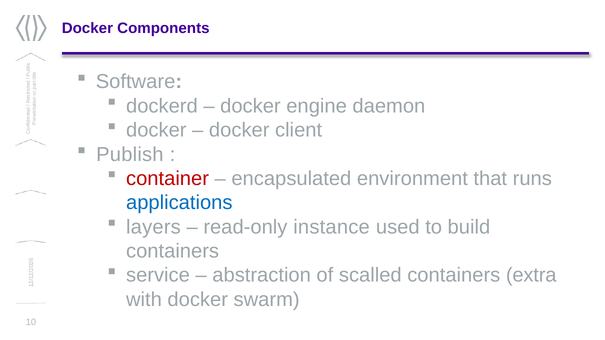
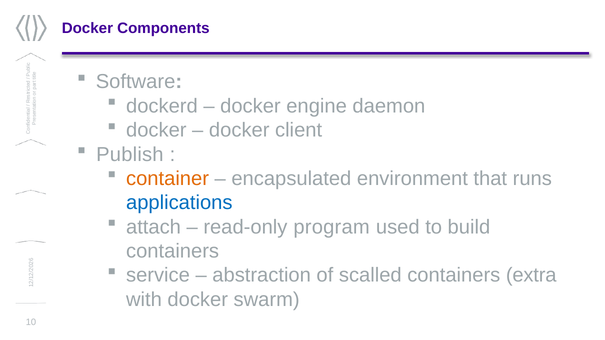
container colour: red -> orange
layers: layers -> attach
instance: instance -> program
